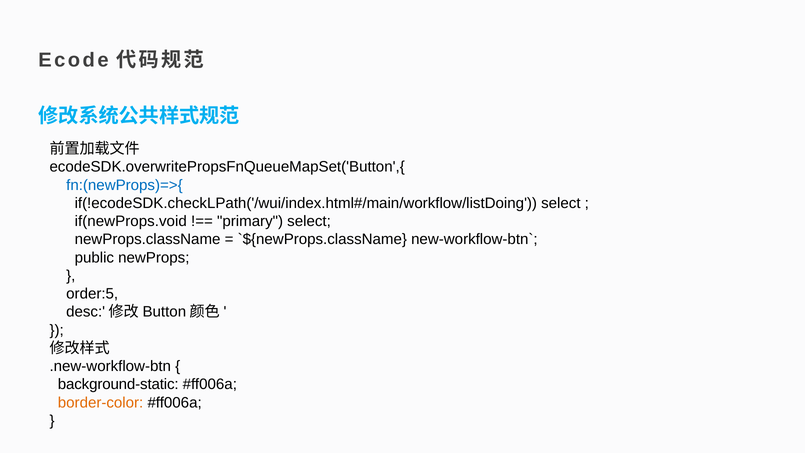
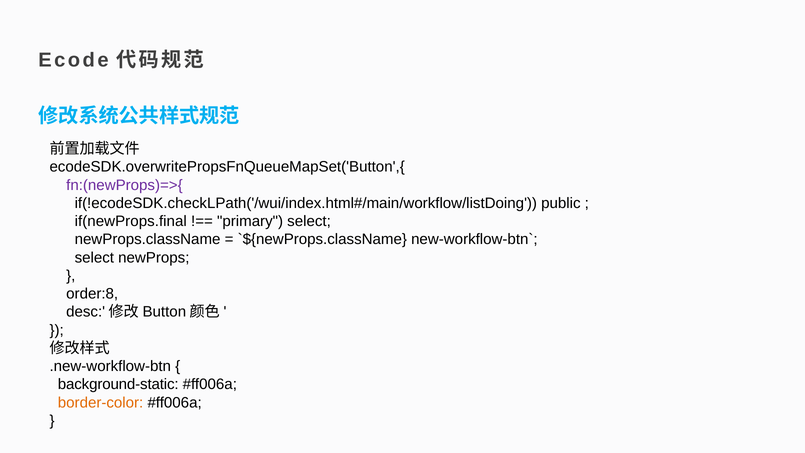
fn:(newProps)=>{ colour: blue -> purple
select at (561, 203): select -> public
if(newProps.void: if(newProps.void -> if(newProps.final
public at (94, 257): public -> select
order:5: order:5 -> order:8
